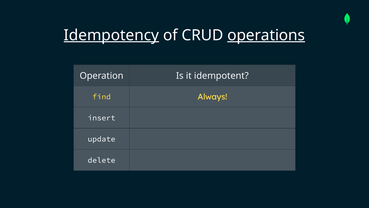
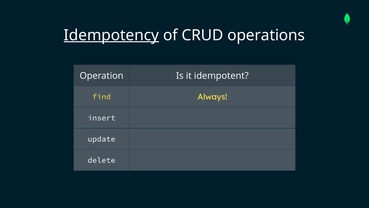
operations underline: present -> none
